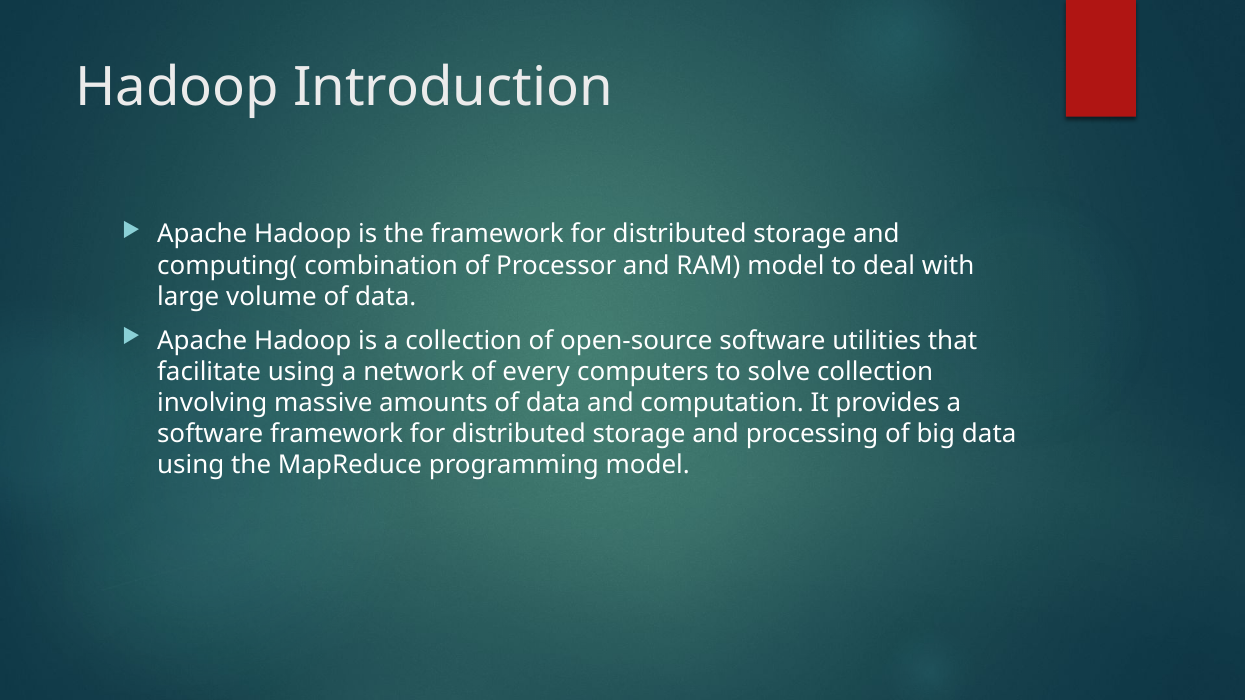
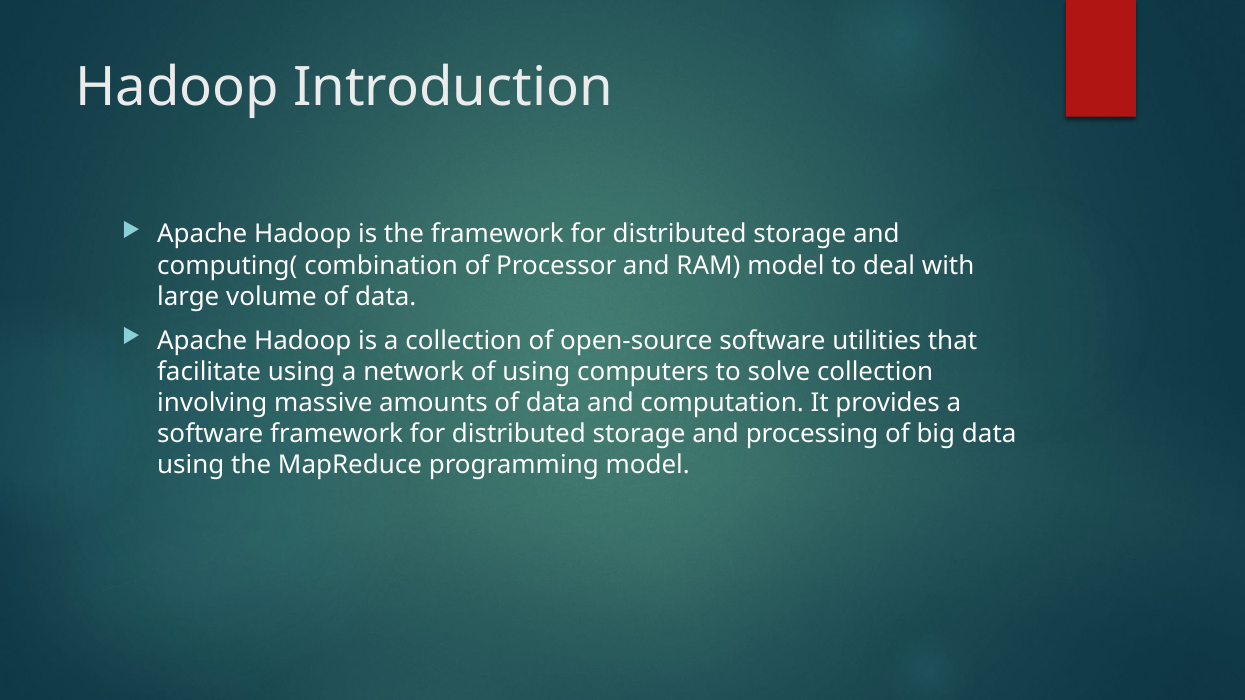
of every: every -> using
